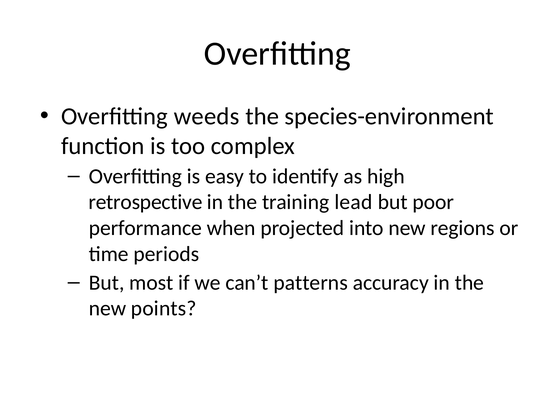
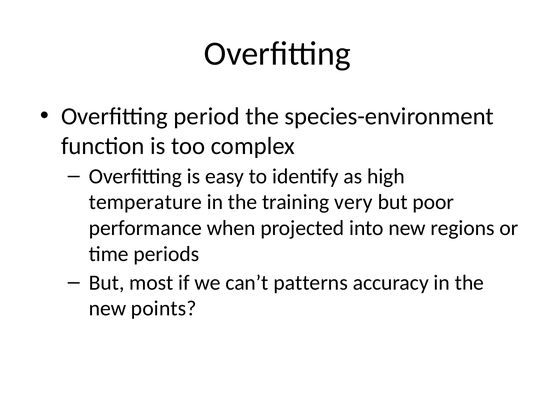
weeds: weeds -> period
retrospective: retrospective -> temperature
lead: lead -> very
